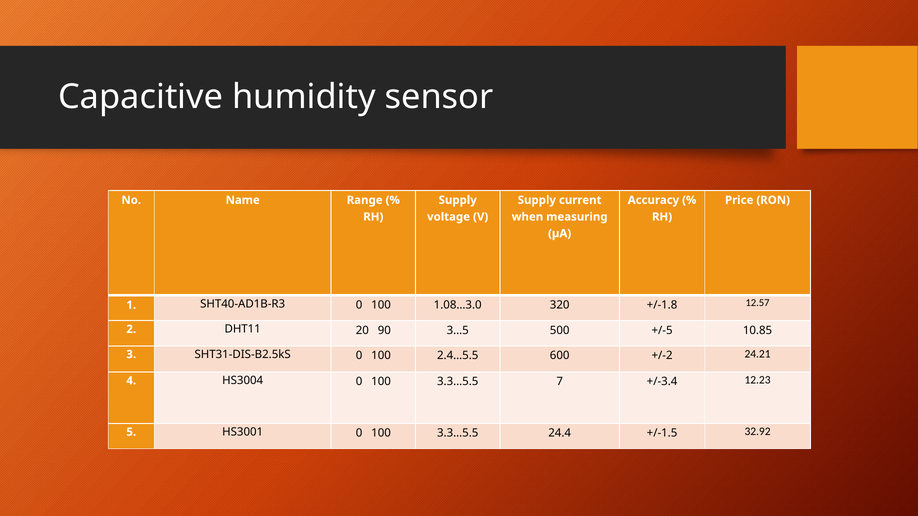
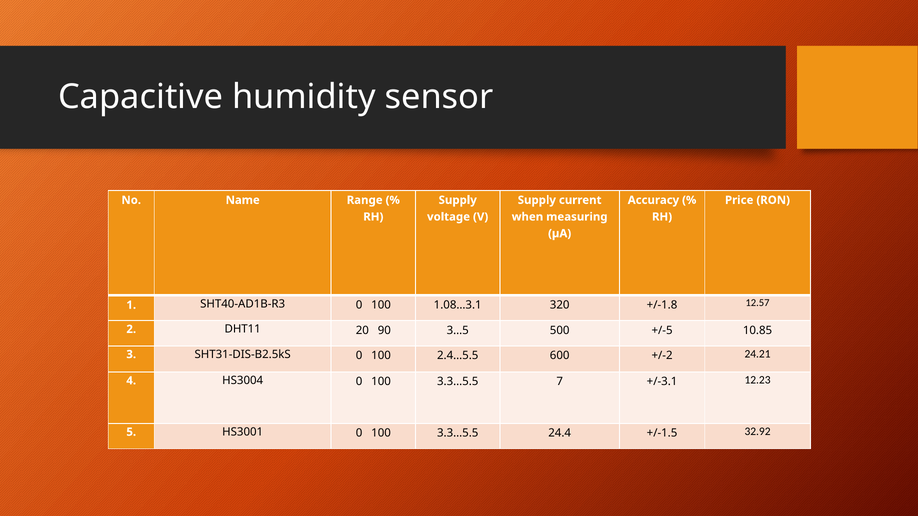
1.08…3.0: 1.08…3.0 -> 1.08…3.1
+/-3.4: +/-3.4 -> +/-3.1
